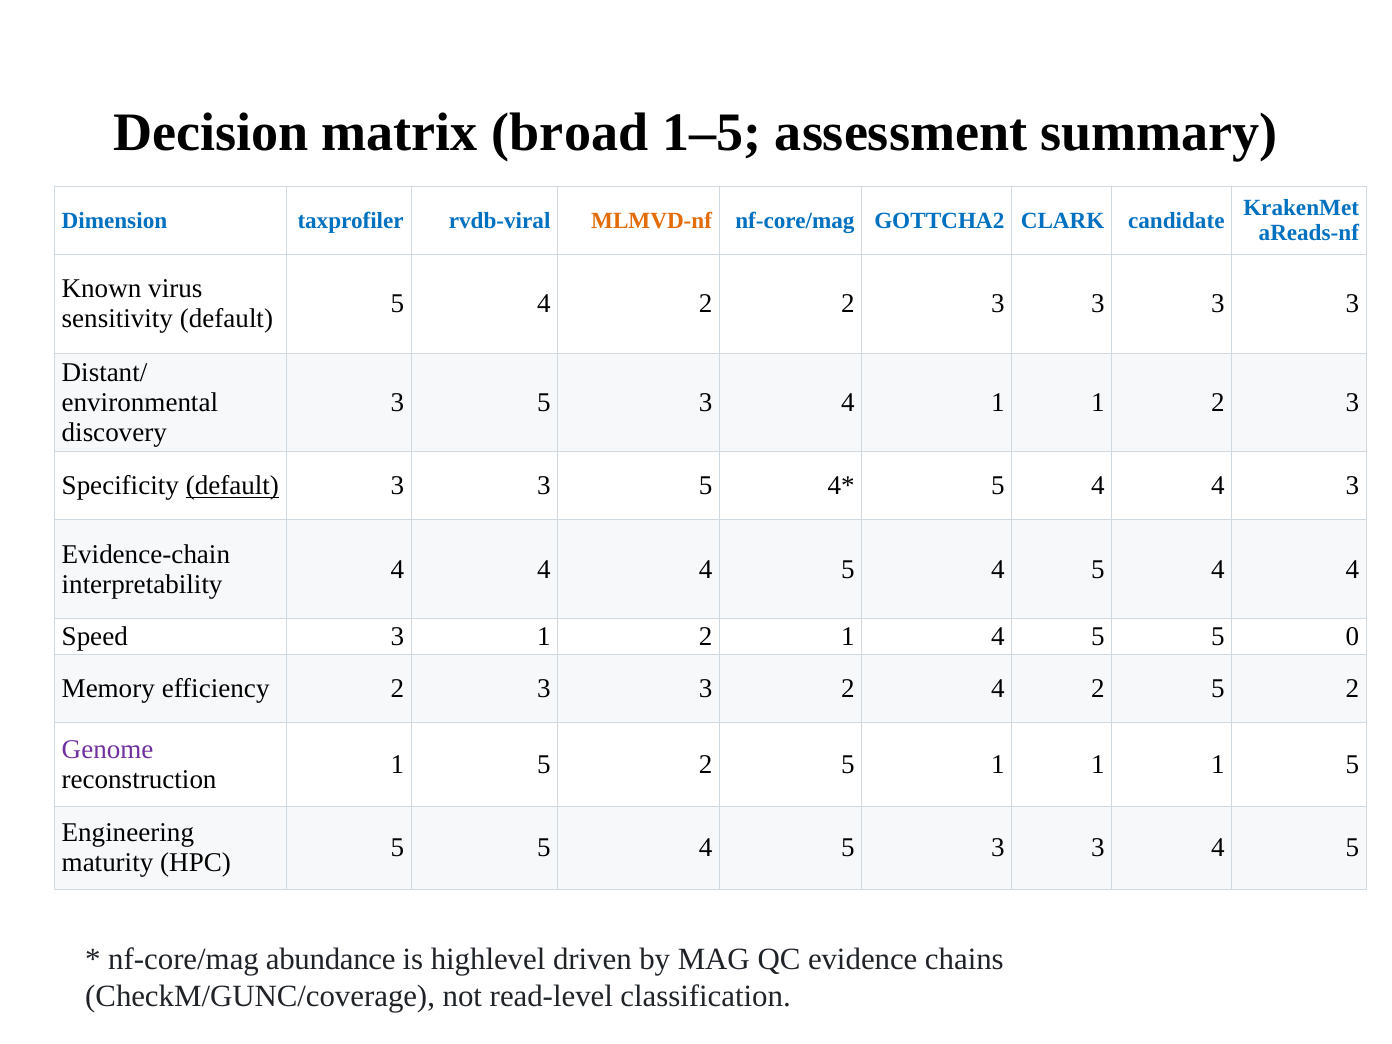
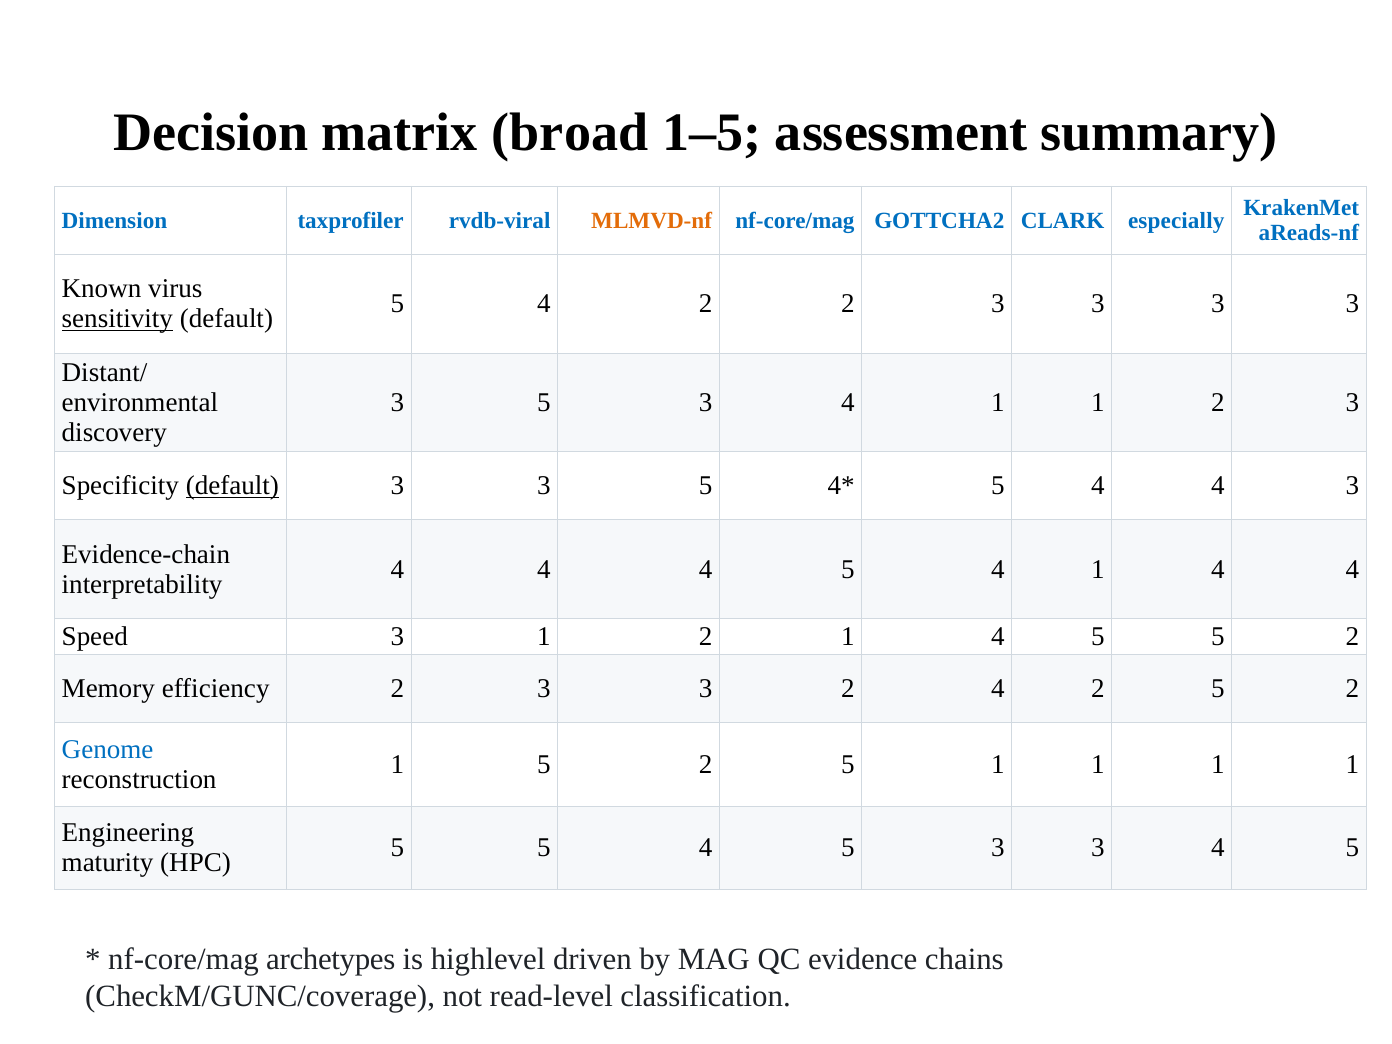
candidate: candidate -> especially
sensitivity underline: none -> present
4 5 4 5: 5 -> 1
5 5 0: 0 -> 2
Genome colour: purple -> blue
1 1 1 5: 5 -> 1
abundance: abundance -> archetypes
